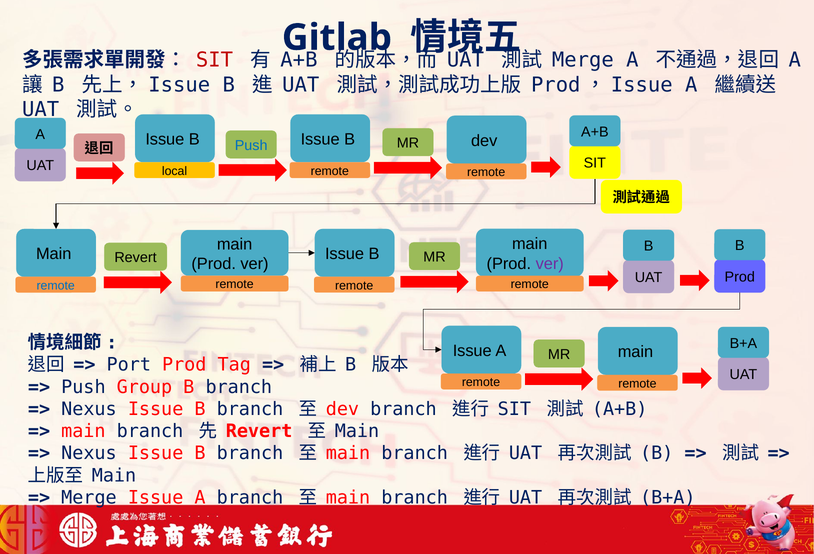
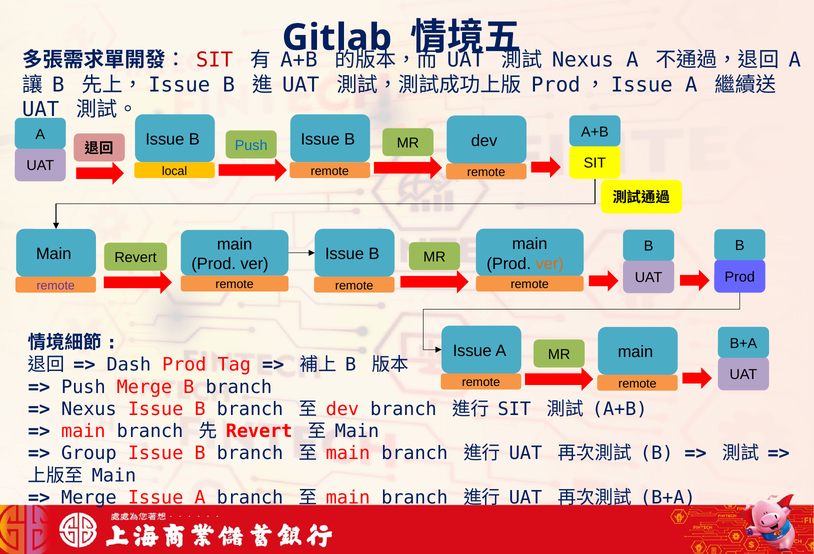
Merge at (583, 60): Merge -> Nexus
ver at (550, 264) colour: purple -> orange
remote at (56, 285) colour: blue -> purple
Port: Port -> Dash
Push Group: Group -> Merge
Nexus at (89, 453): Nexus -> Group
